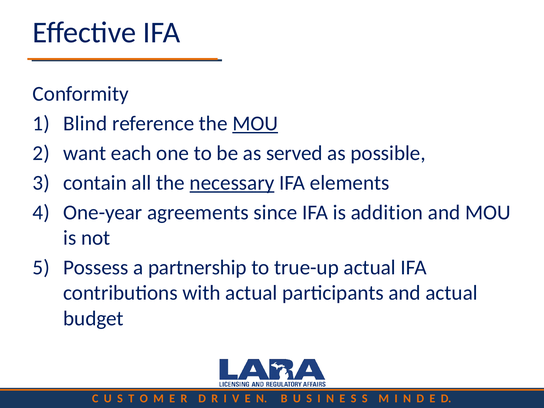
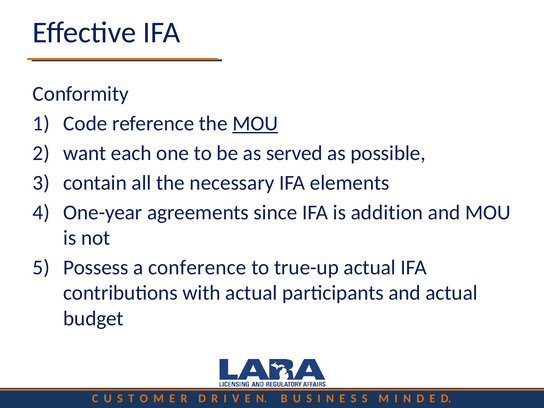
Blind: Blind -> Code
necessary underline: present -> none
partnership: partnership -> conference
